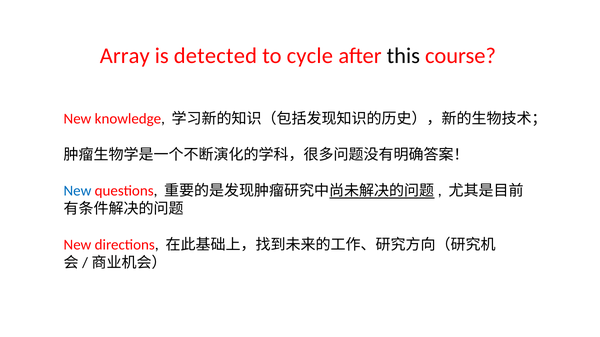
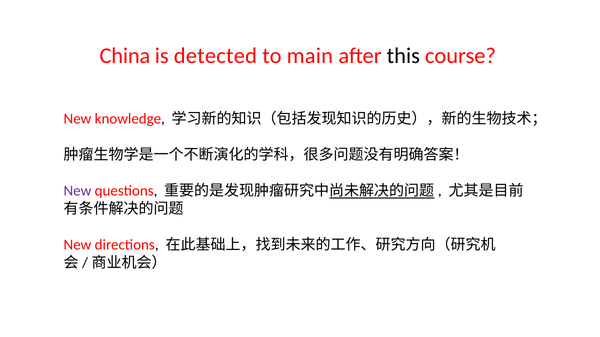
Array: Array -> China
cycle: cycle -> main
New at (77, 191) colour: blue -> purple
